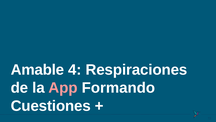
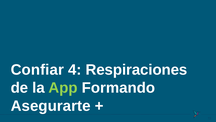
Amable: Amable -> Confiar
App colour: pink -> light green
Cuestiones: Cuestiones -> Asegurarte
